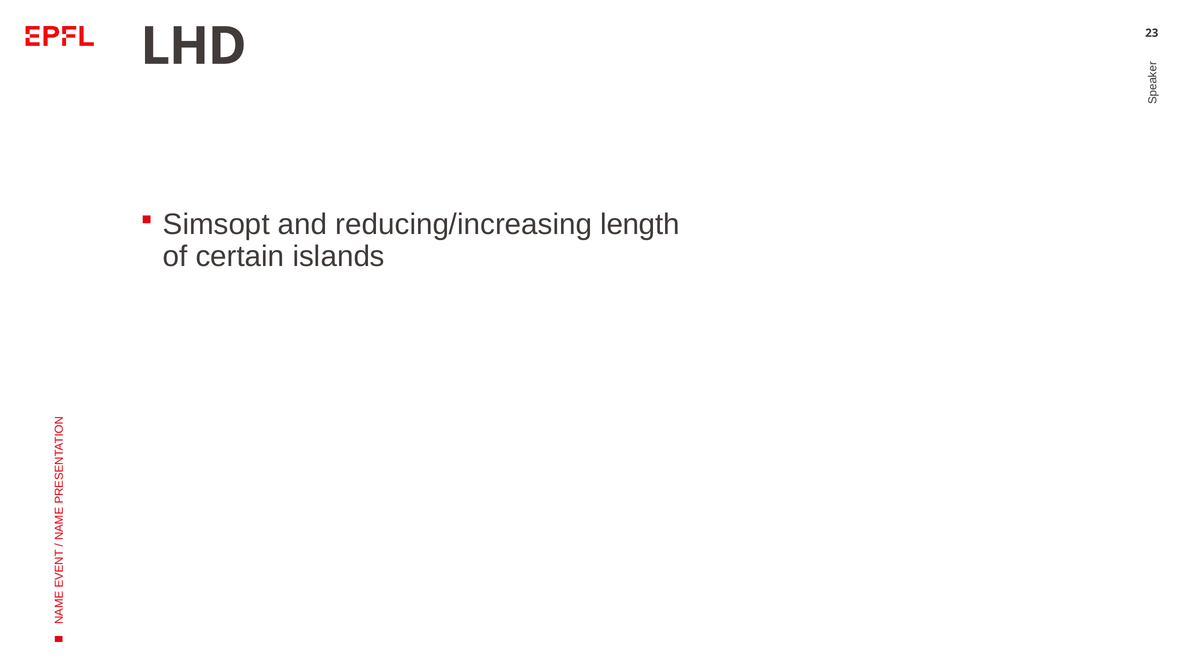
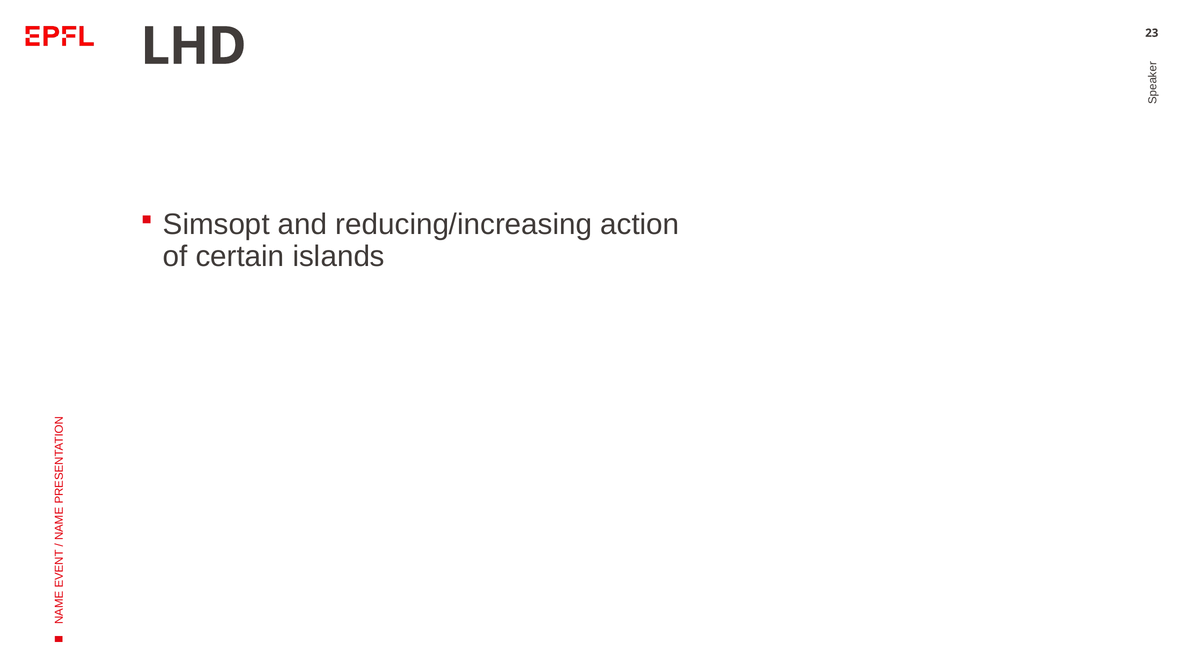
length: length -> action
